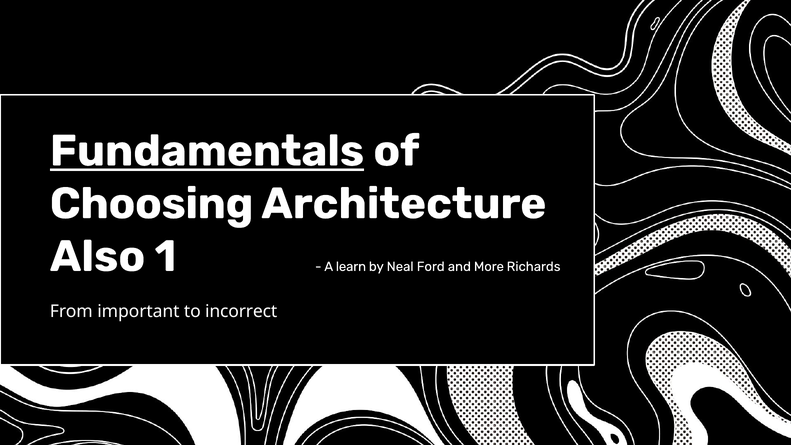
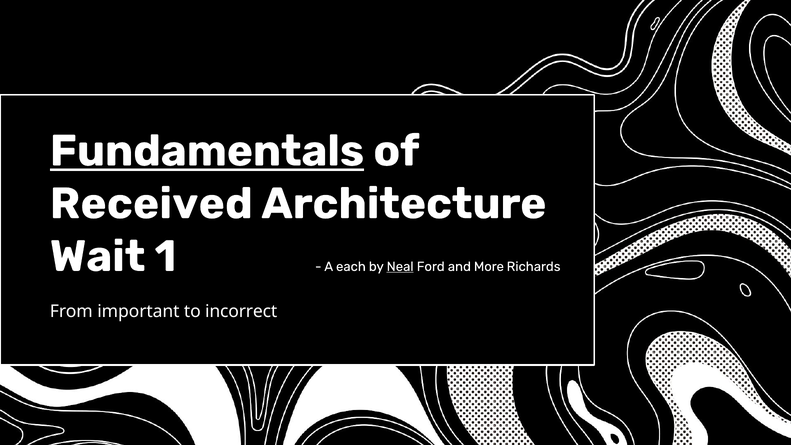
Choosing: Choosing -> Received
Also: Also -> Wait
learn: learn -> each
Neal underline: none -> present
